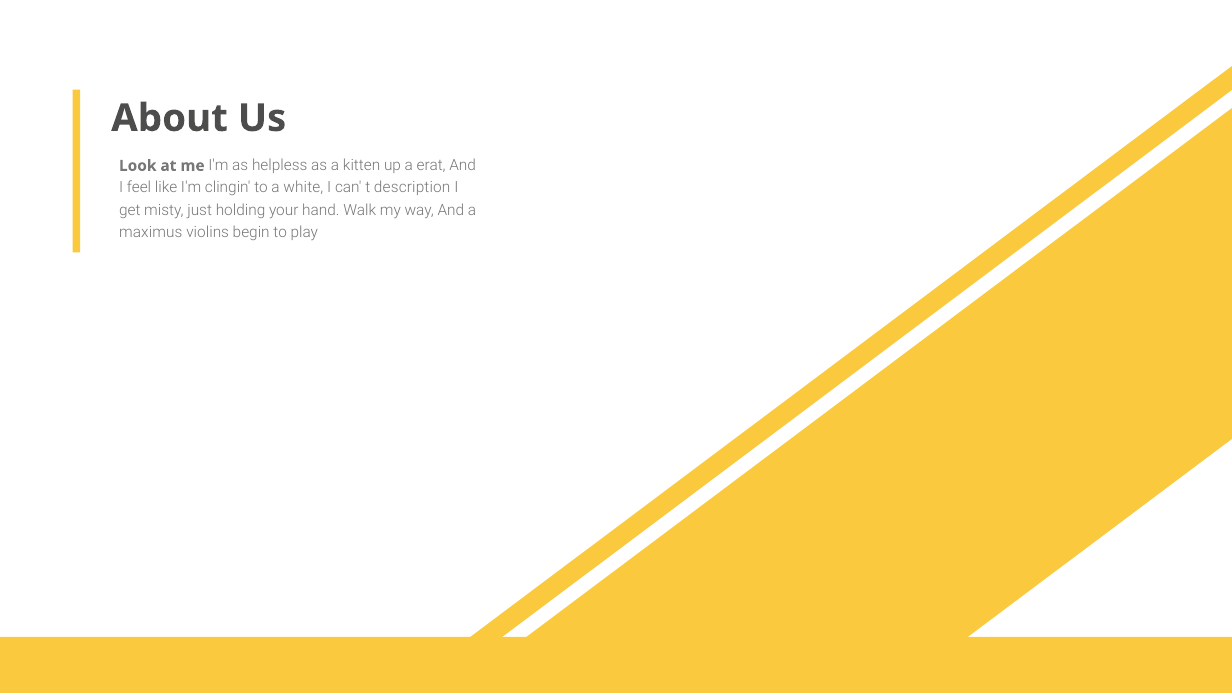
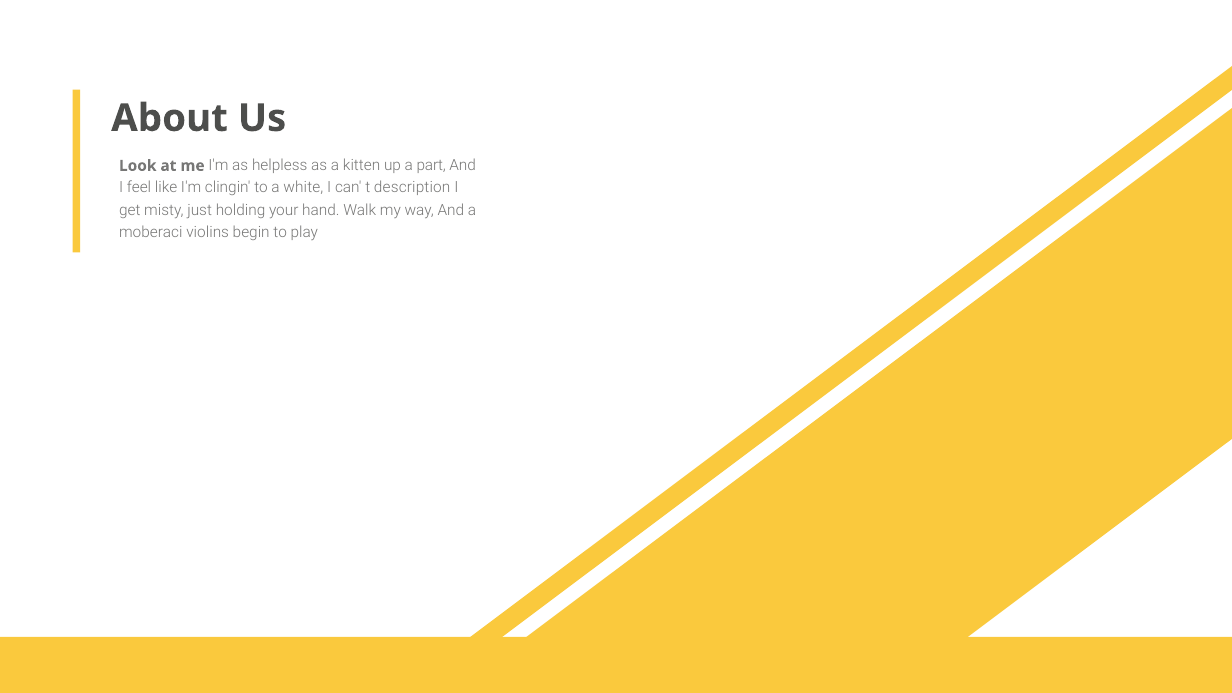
erat: erat -> part
maximus: maximus -> moberaci
